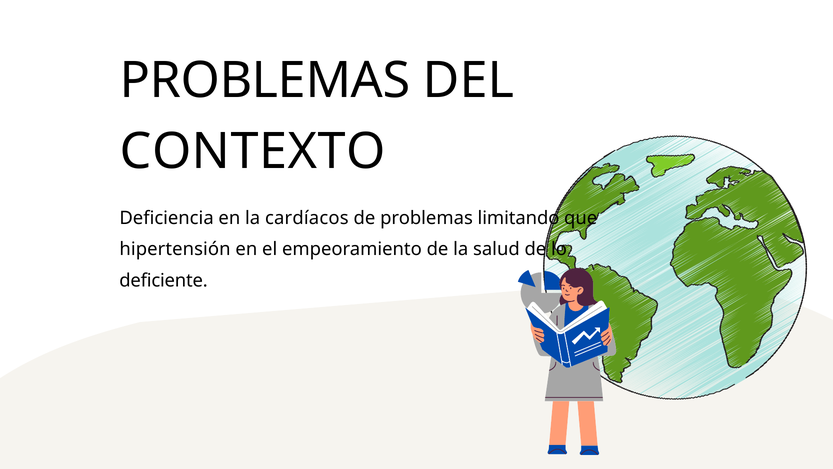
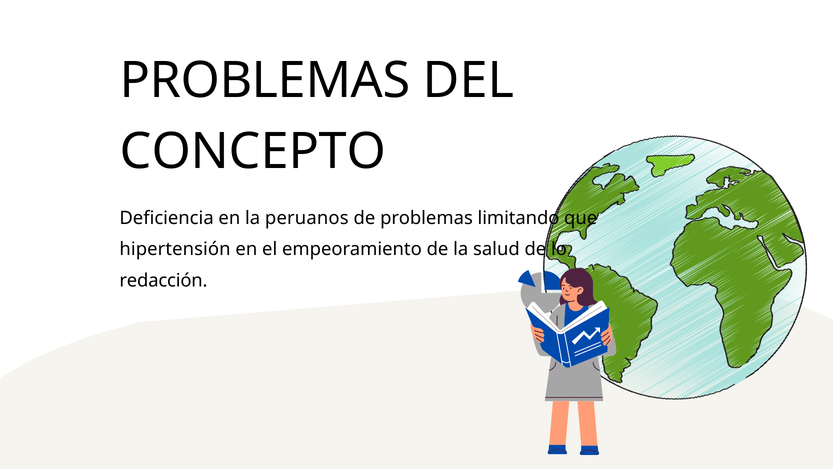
CONTEXTO: CONTEXTO -> CONCEPTO
cardíacos: cardíacos -> peruanos
deficiente: deficiente -> redacción
